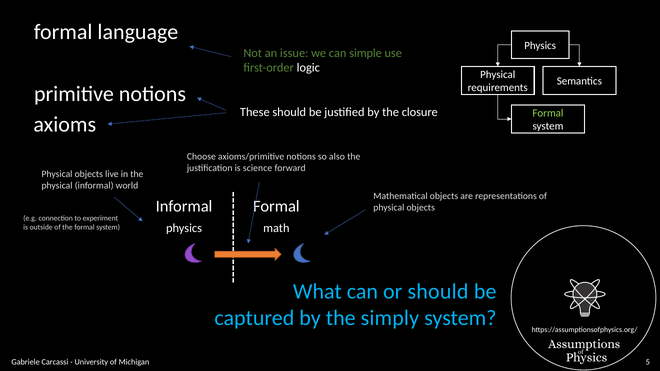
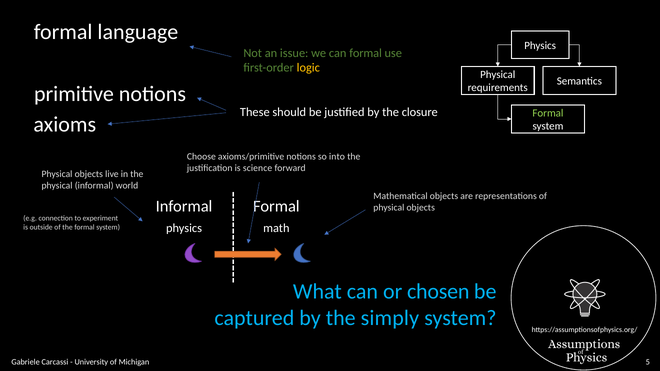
can simple: simple -> formal
logic colour: white -> yellow
also: also -> into
or should: should -> chosen
